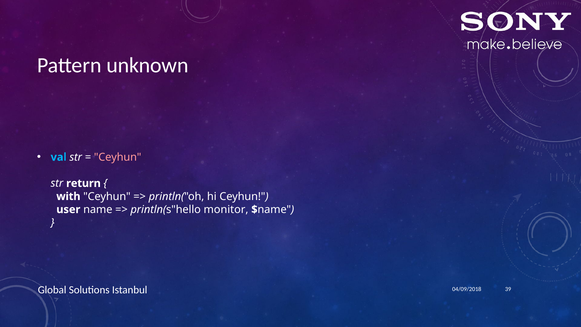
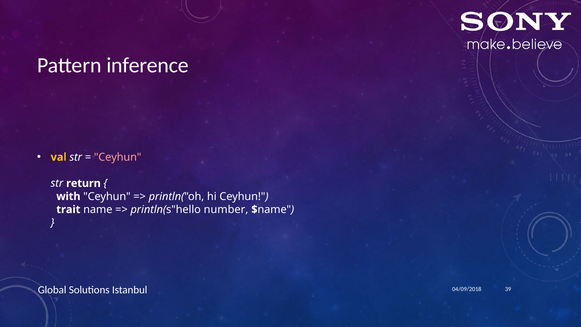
unknown: unknown -> inference
val colour: light blue -> yellow
user: user -> trait
monitor: monitor -> number
